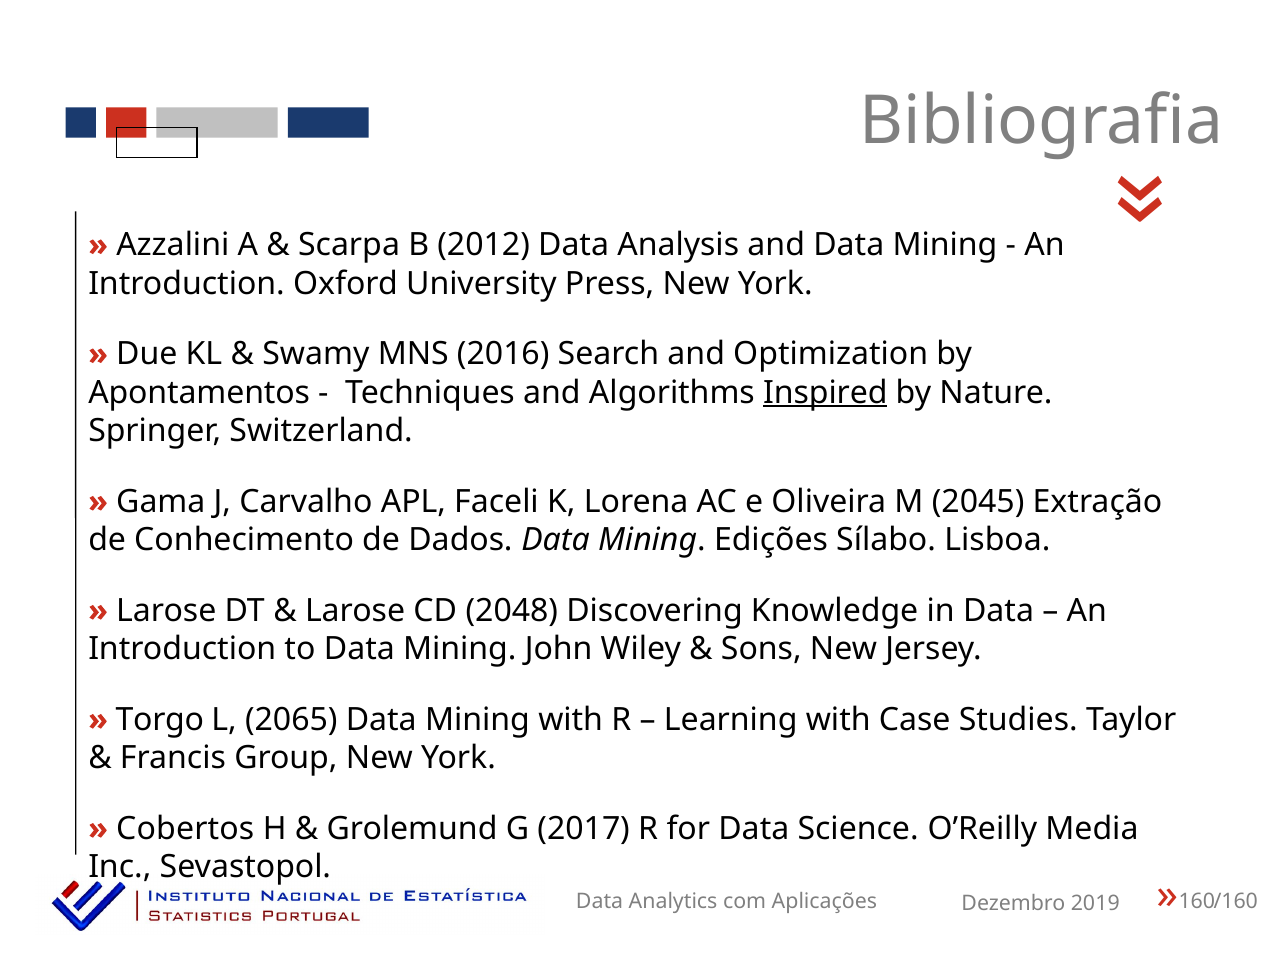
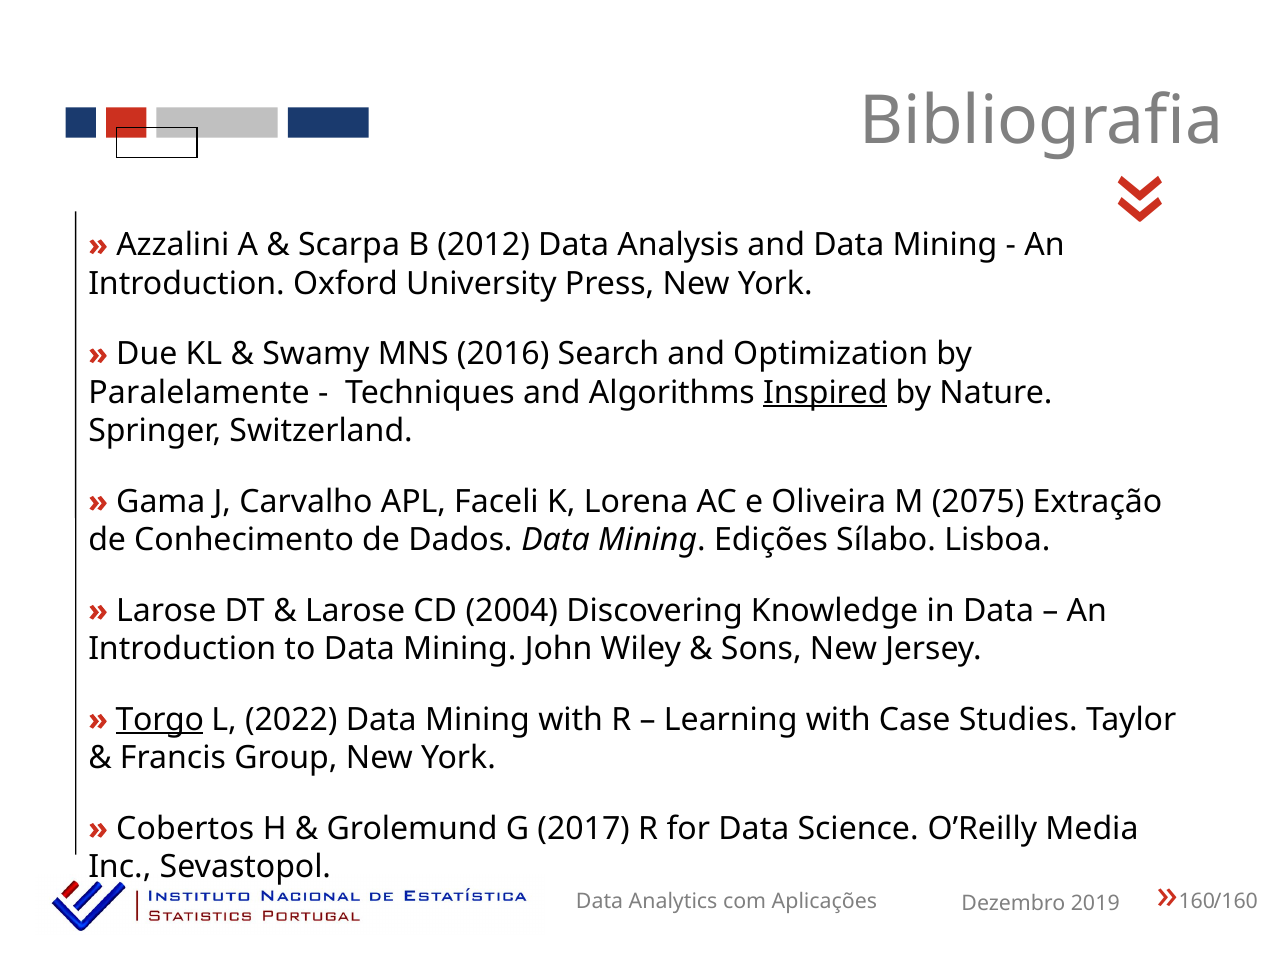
Apontamentos: Apontamentos -> Paralelamente
2045: 2045 -> 2075
2048: 2048 -> 2004
Torgo underline: none -> present
2065: 2065 -> 2022
